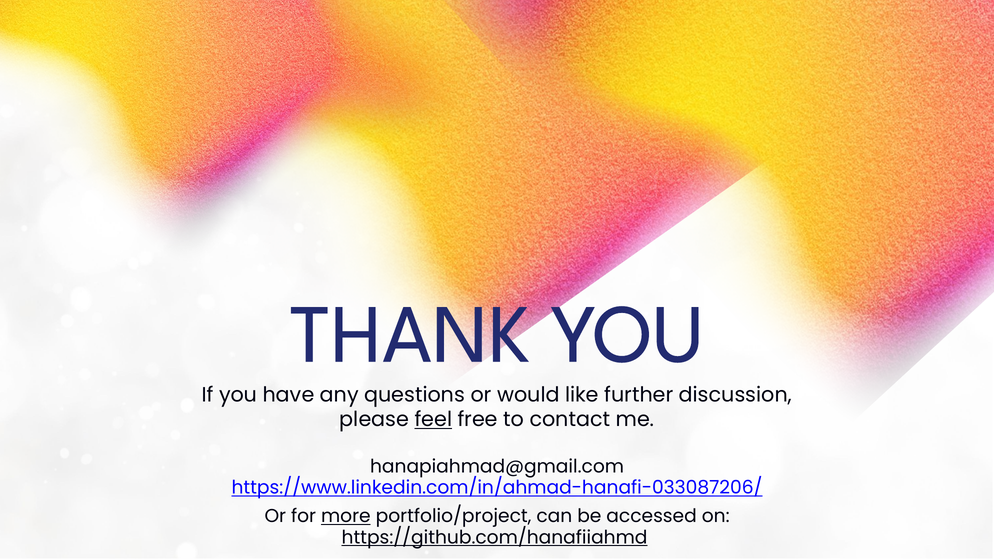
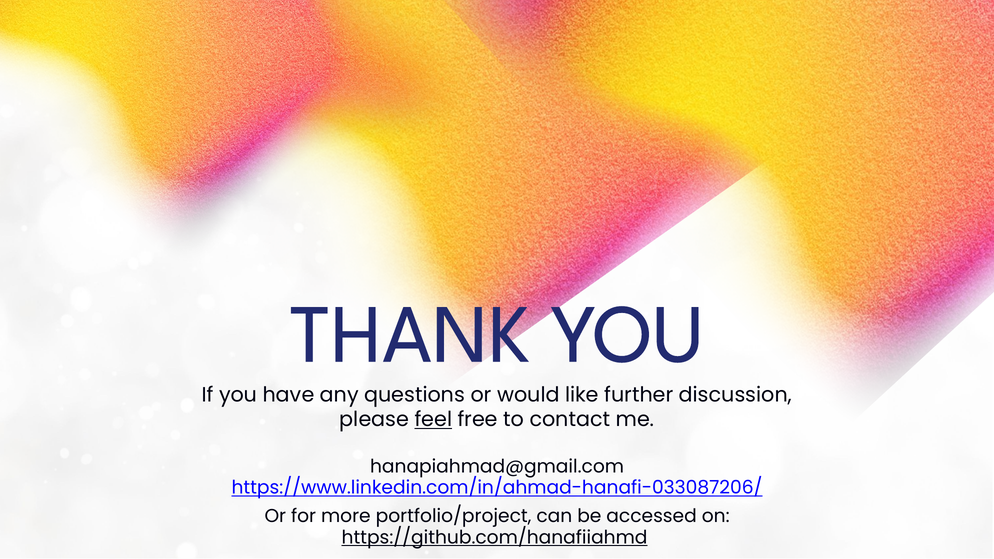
more underline: present -> none
